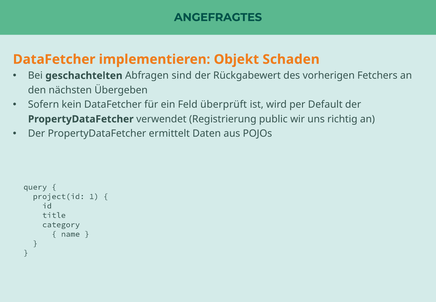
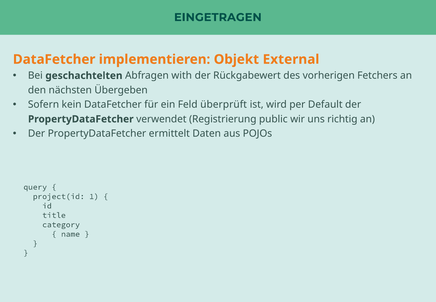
ANGEFRAGTES: ANGEFRAGTES -> EINGETRAGEN
Schaden: Schaden -> External
sind: sind -> with
